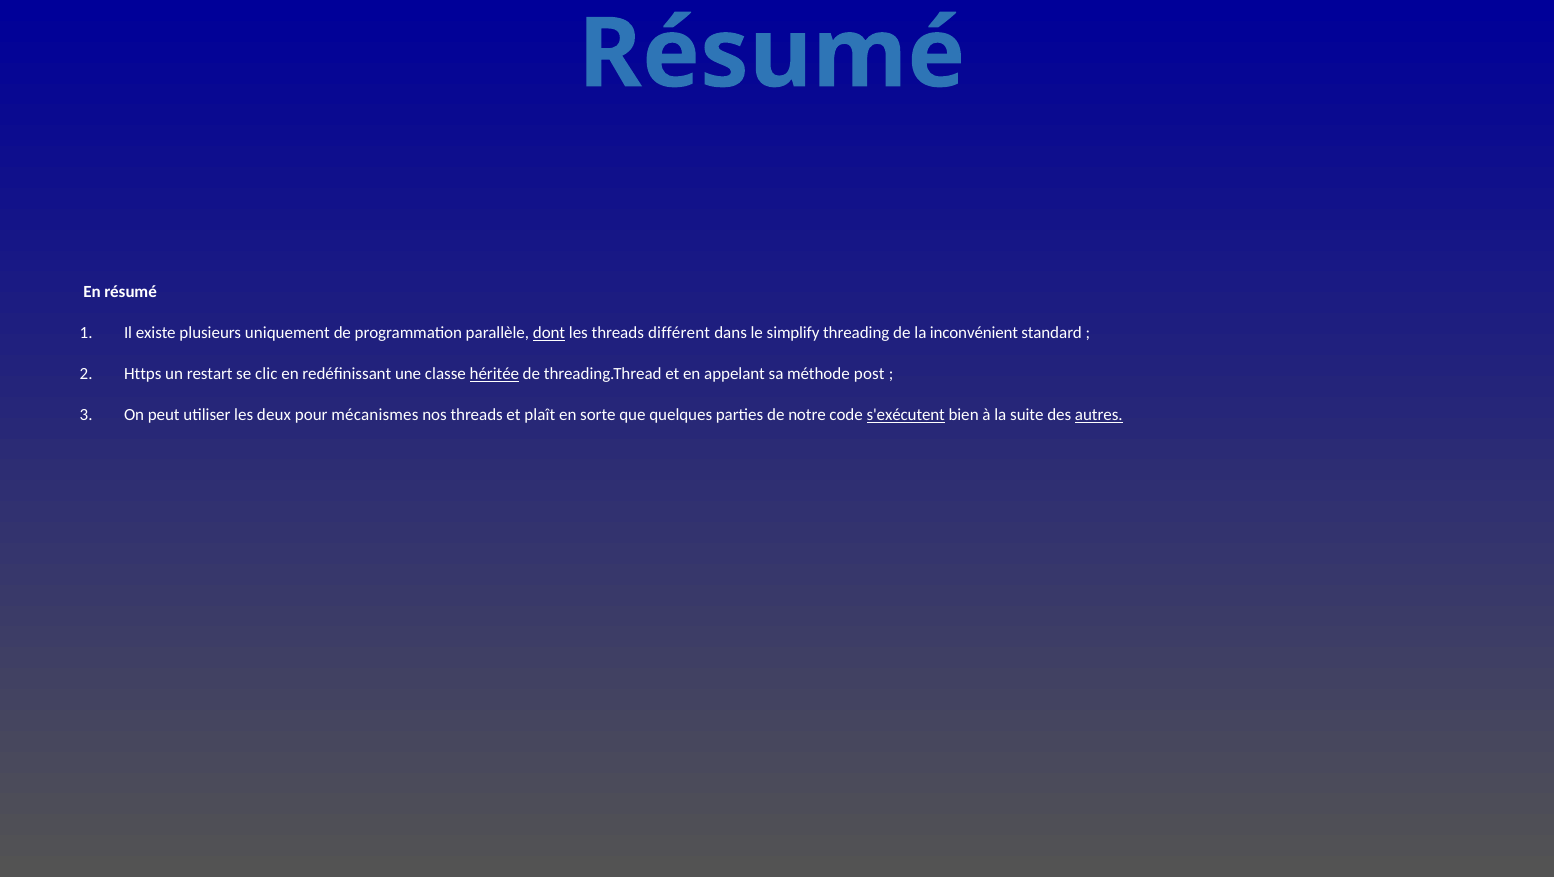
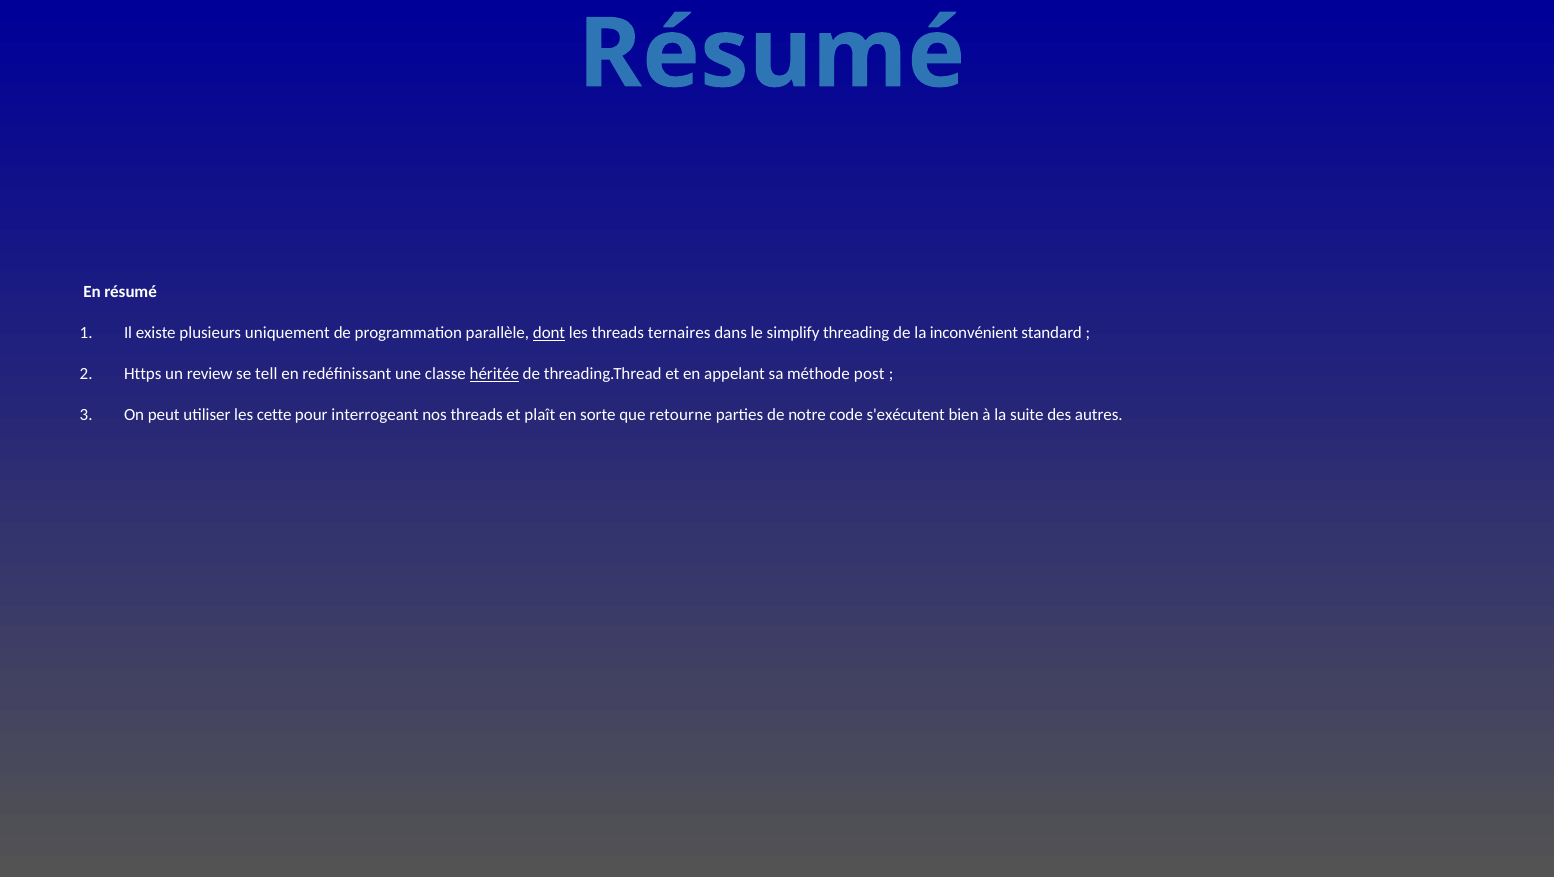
différent: différent -> ternaires
restart: restart -> review
clic: clic -> tell
deux: deux -> cette
mécanismes: mécanismes -> interrogeant
quelques: quelques -> retourne
s'exécutent underline: present -> none
autres underline: present -> none
